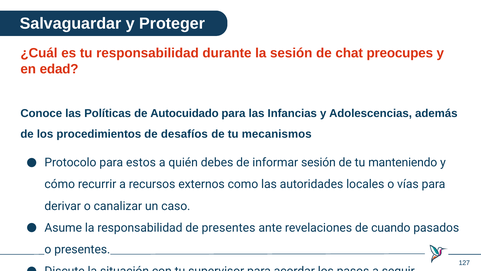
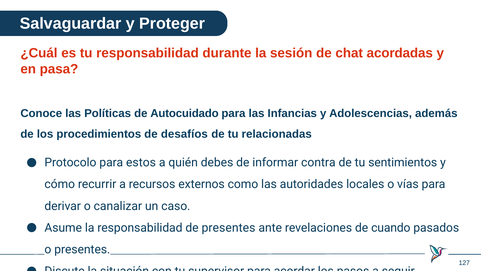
preocupes: preocupes -> acordadas
edad: edad -> pasa
mecanismos: mecanismos -> relacionadas
informar sesión: sesión -> contra
manteniendo: manteniendo -> sentimientos
